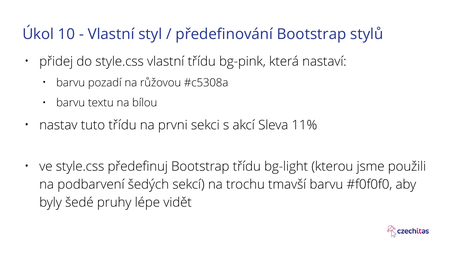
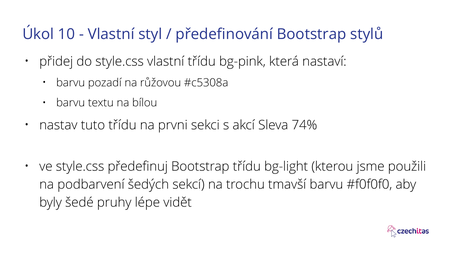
11%: 11% -> 74%
